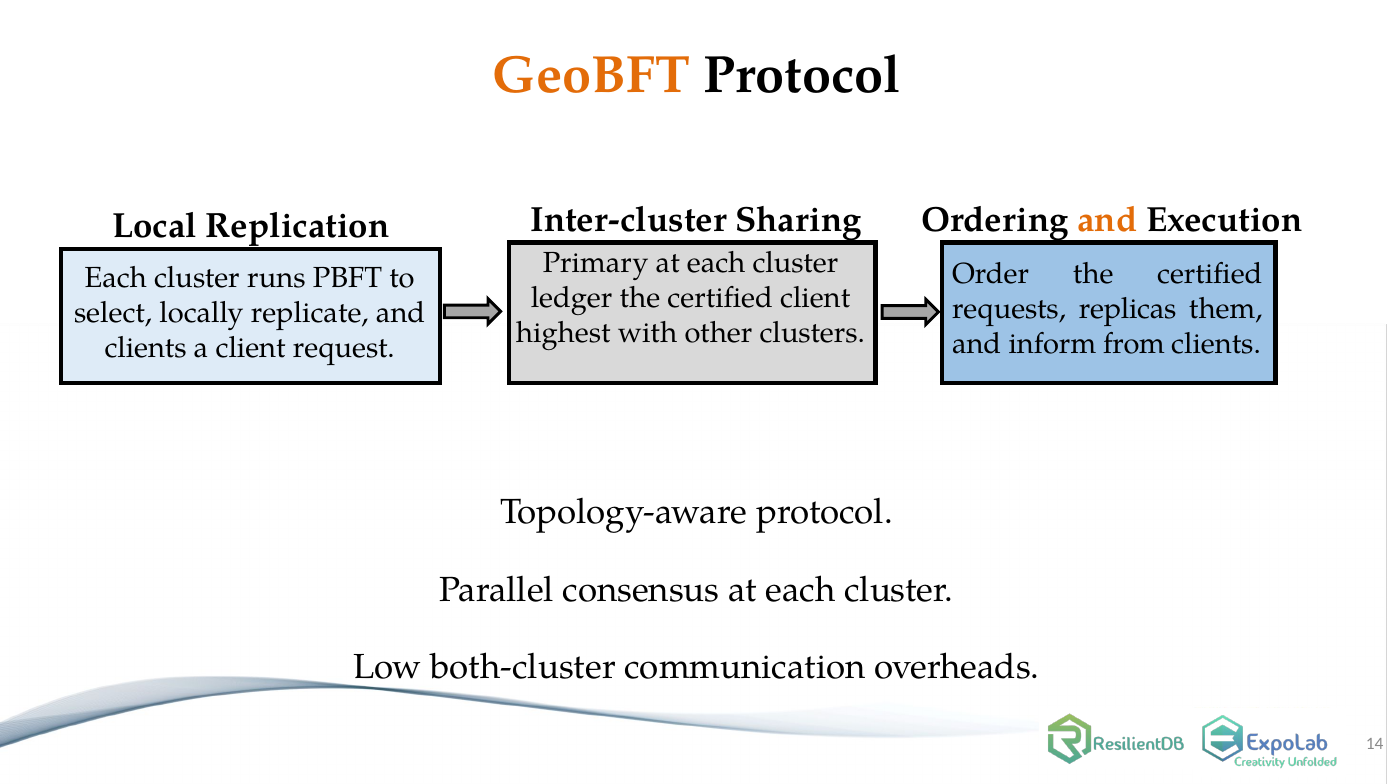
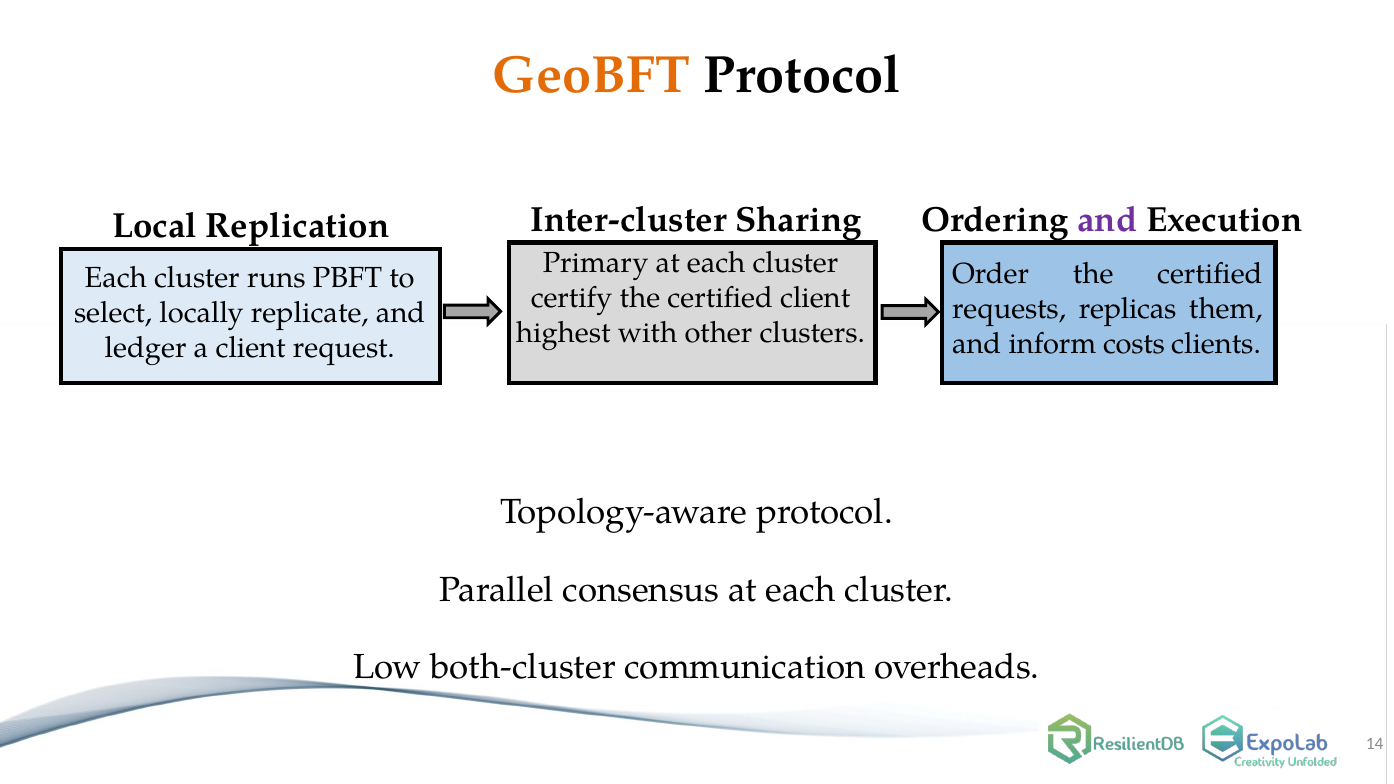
and at (1107, 220) colour: orange -> purple
ledger: ledger -> certify
from: from -> costs
clients at (146, 348): clients -> ledger
